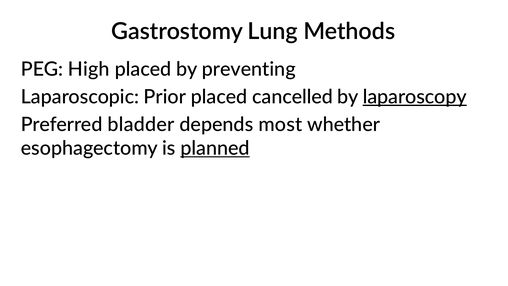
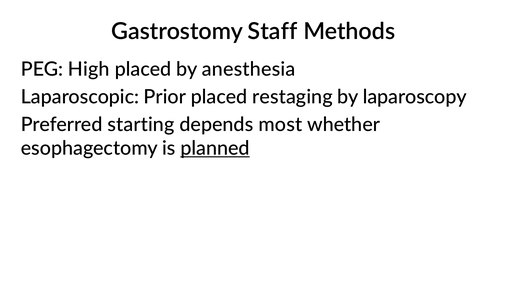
Lung: Lung -> Staff
preventing: preventing -> anesthesia
cancelled: cancelled -> restaging
laparoscopy underline: present -> none
bladder: bladder -> starting
